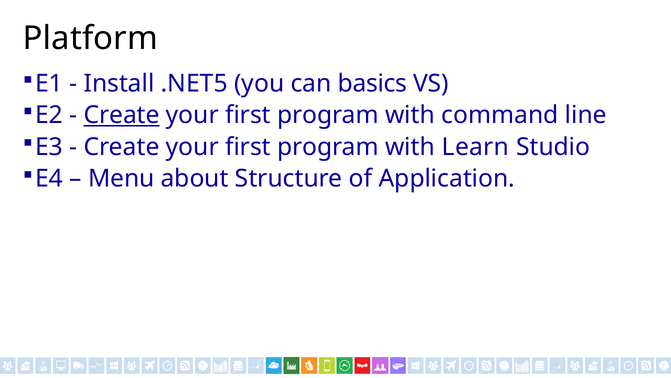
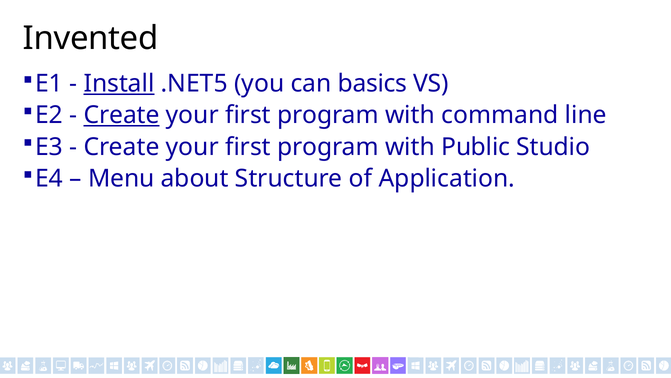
Platform: Platform -> Invented
Install underline: none -> present
Learn: Learn -> Public
